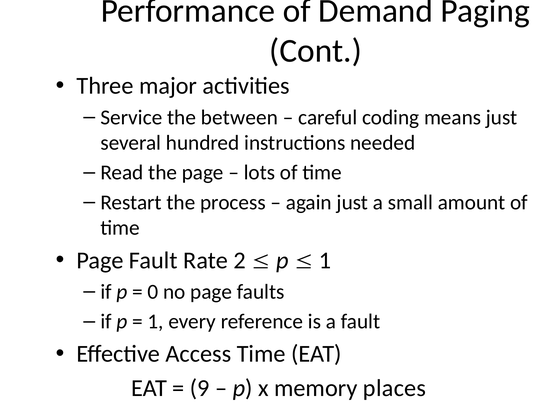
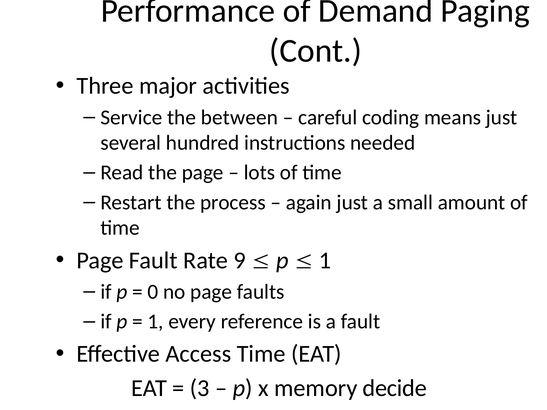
2: 2 -> 9
9: 9 -> 3
places: places -> decide
